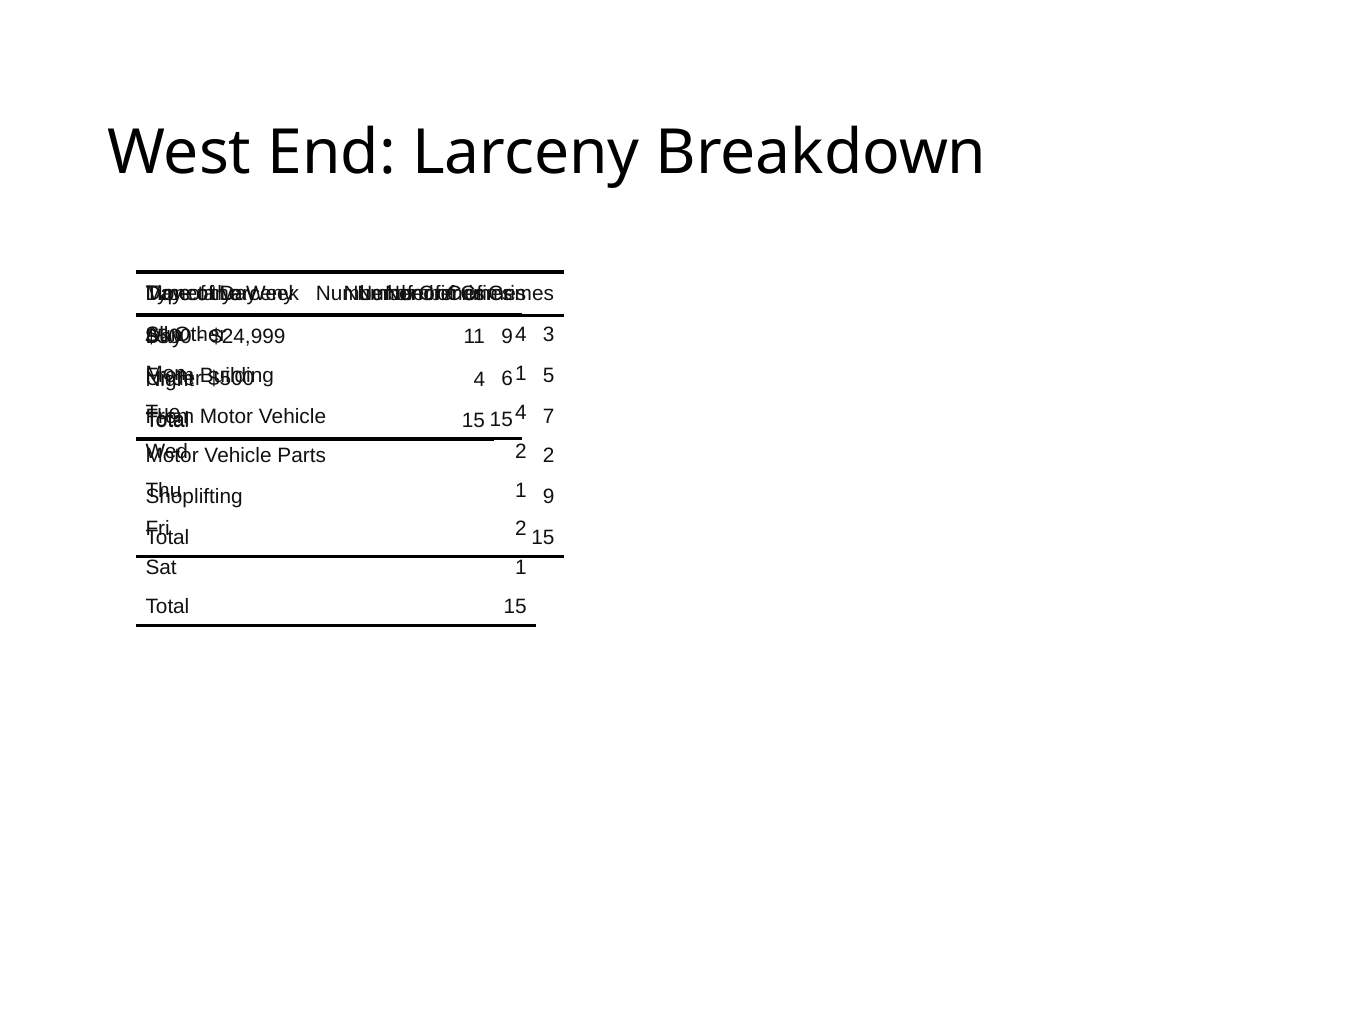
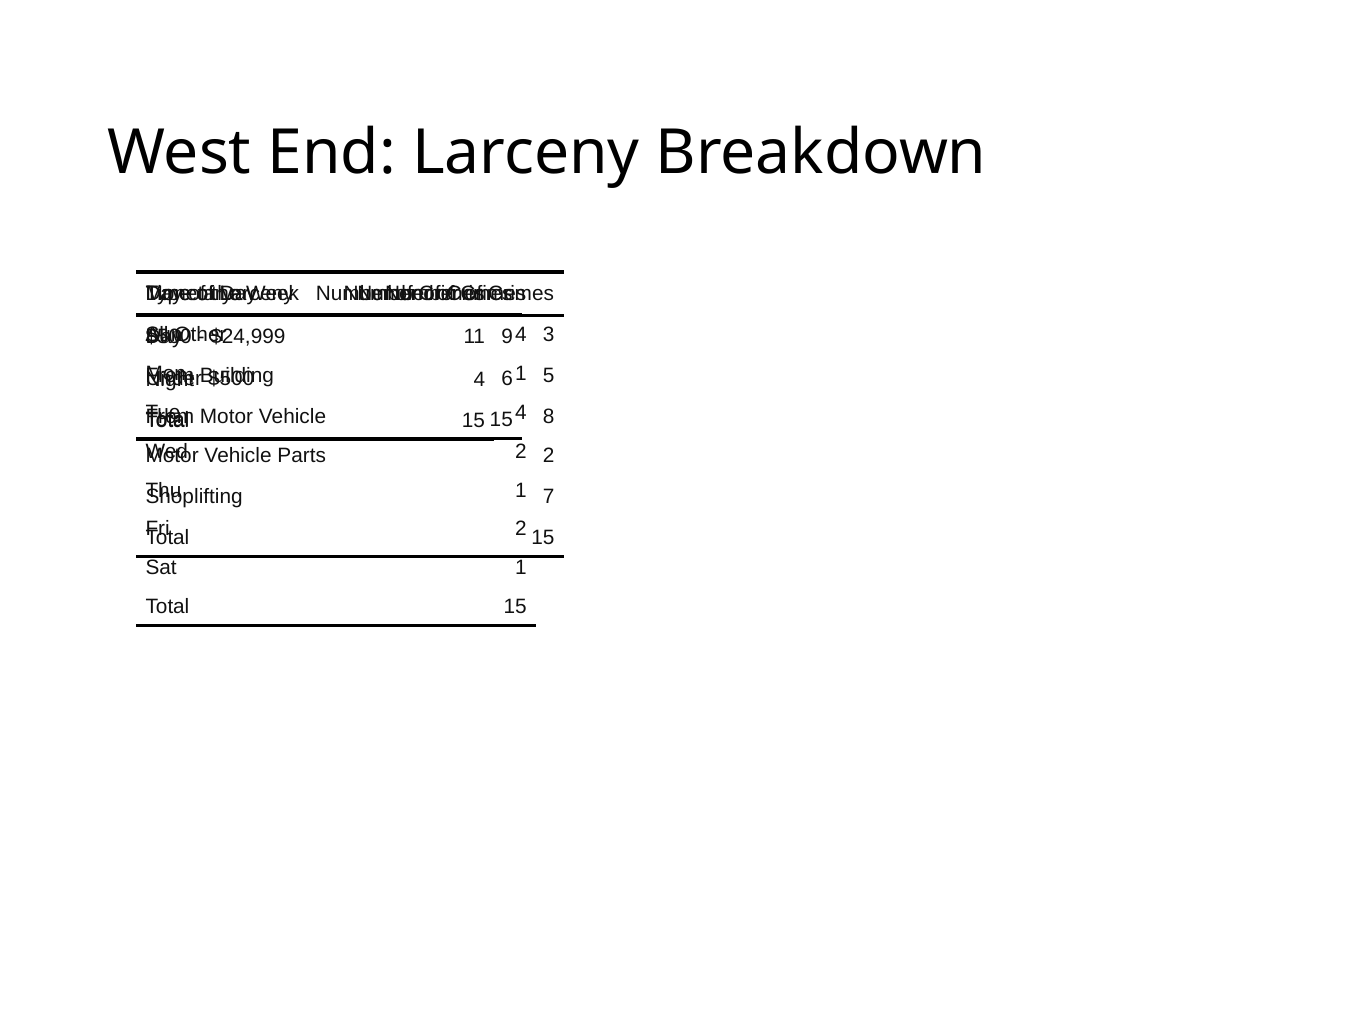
7: 7 -> 8
9 at (549, 497): 9 -> 7
